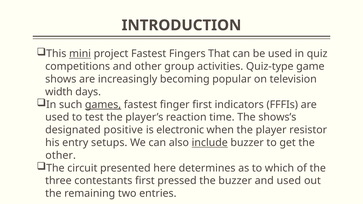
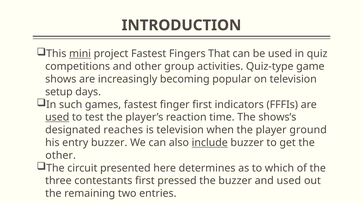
width: width -> setup
games underline: present -> none
used at (57, 117) underline: none -> present
positive: positive -> reaches
is electronic: electronic -> television
resistor: resistor -> ground
entry setups: setups -> buzzer
